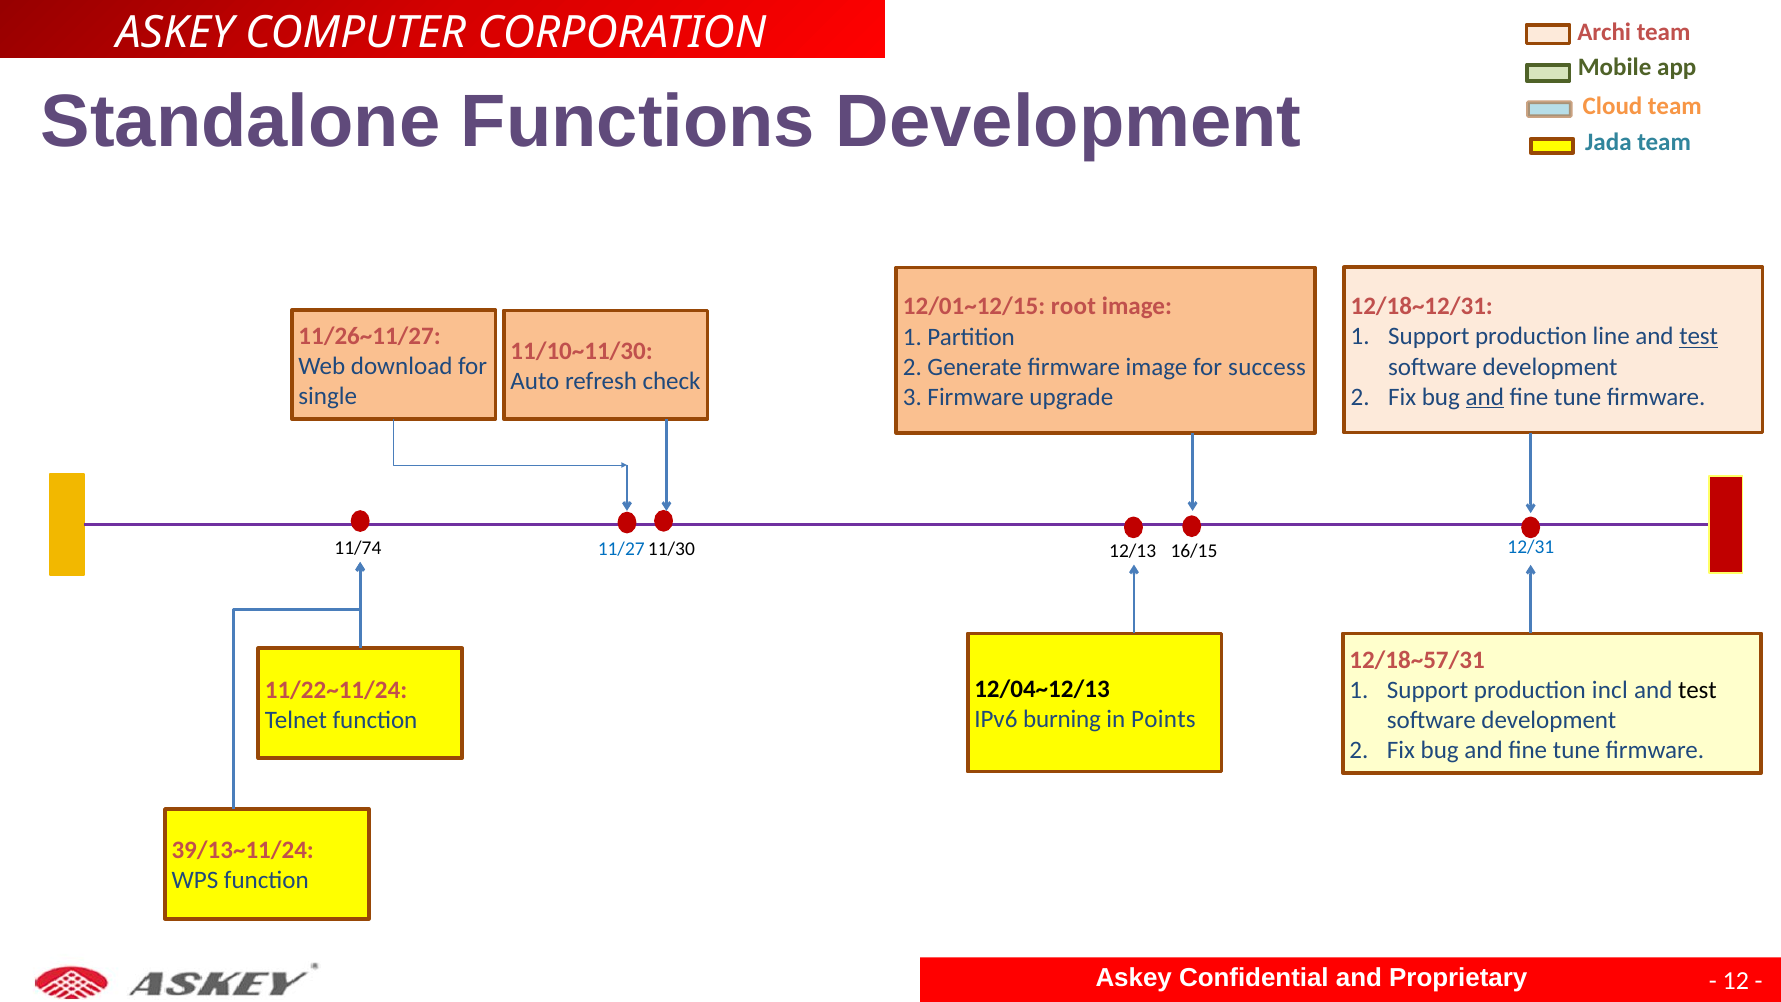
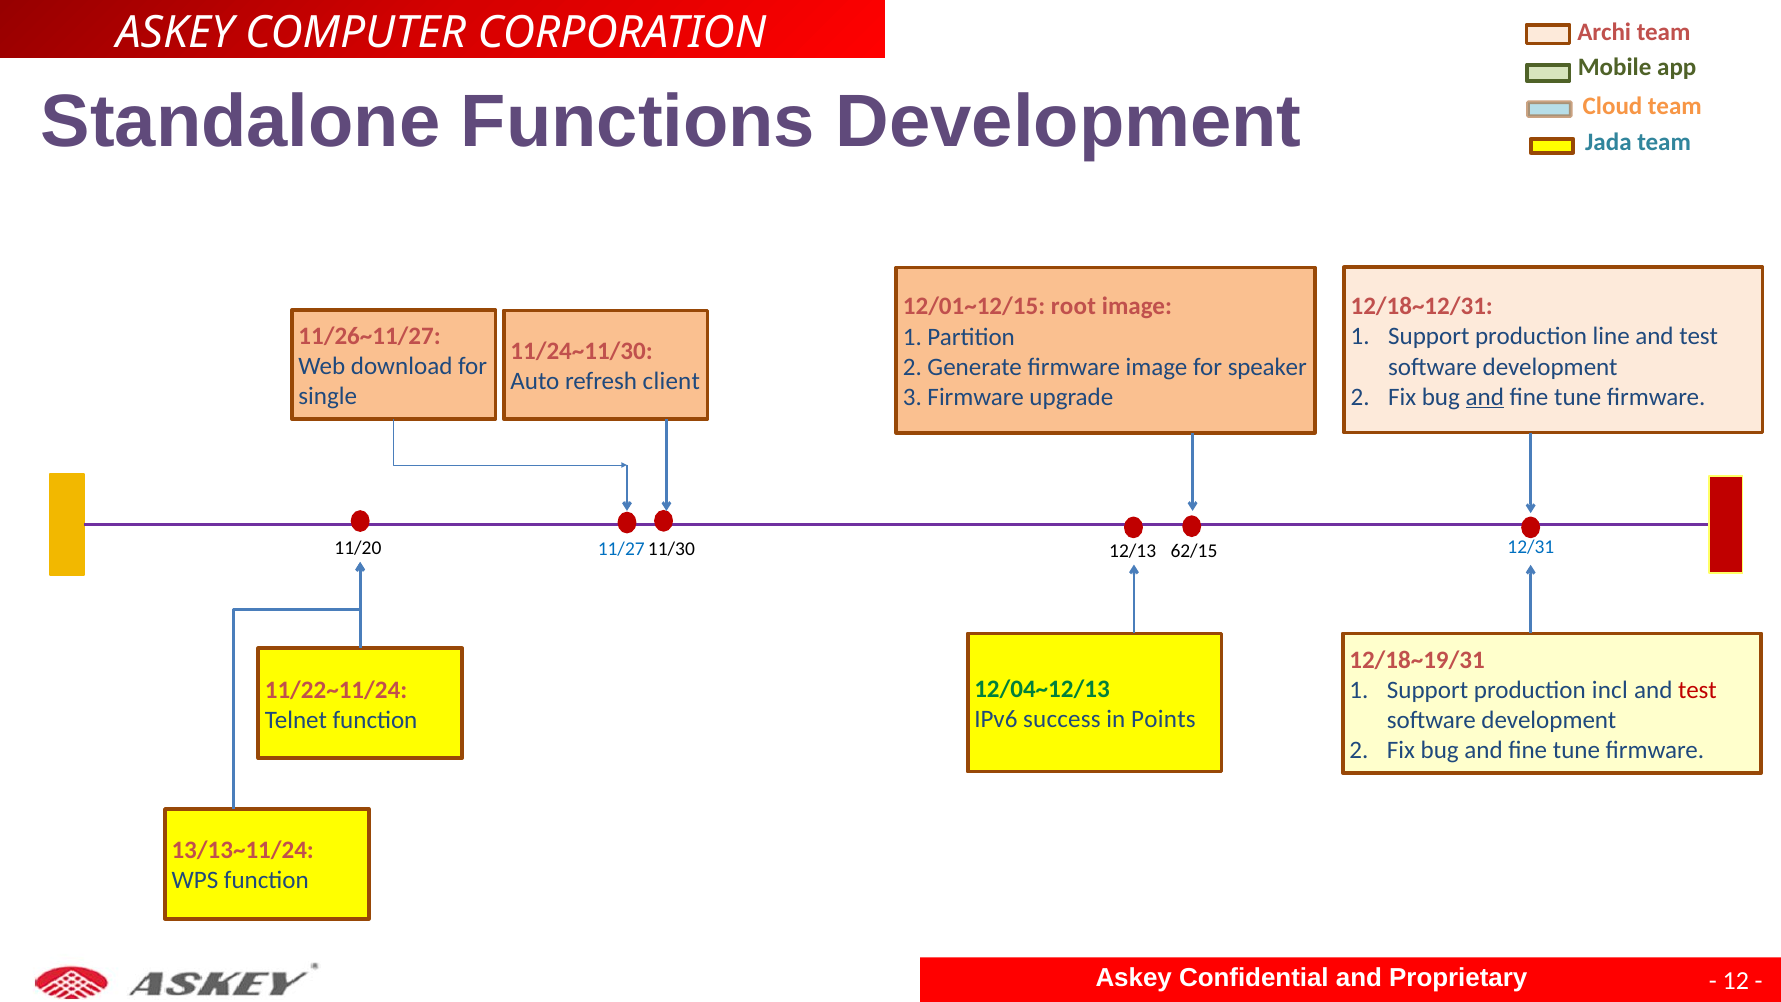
test at (1699, 337) underline: present -> none
11/10~11/30: 11/10~11/30 -> 11/24~11/30
success: success -> speaker
check: check -> client
11/74: 11/74 -> 11/20
16/15: 16/15 -> 62/15
12/18~57/31: 12/18~57/31 -> 12/18~19/31
12/04~12/13 colour: black -> green
test at (1697, 690) colour: black -> red
burning: burning -> success
39/13~11/24: 39/13~11/24 -> 13/13~11/24
